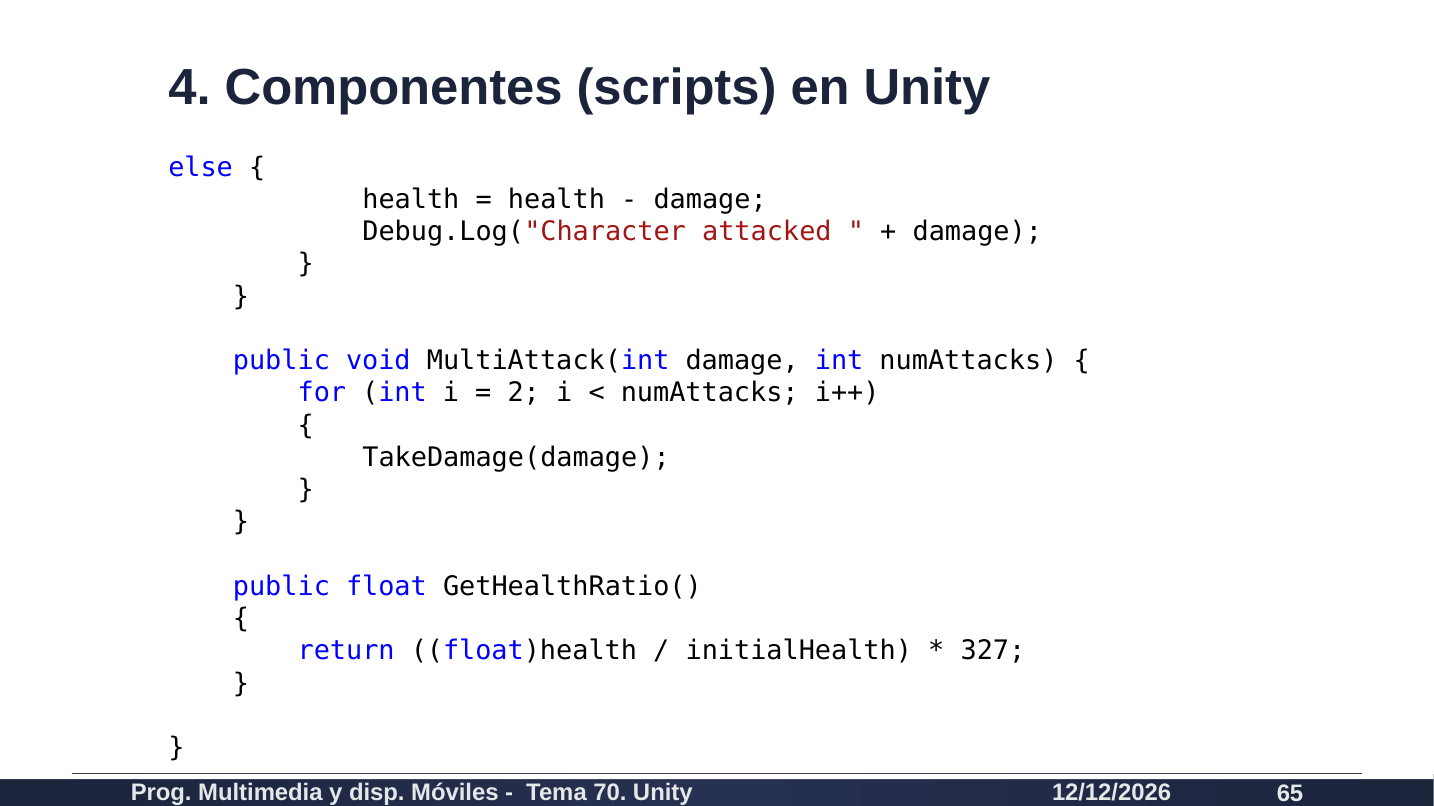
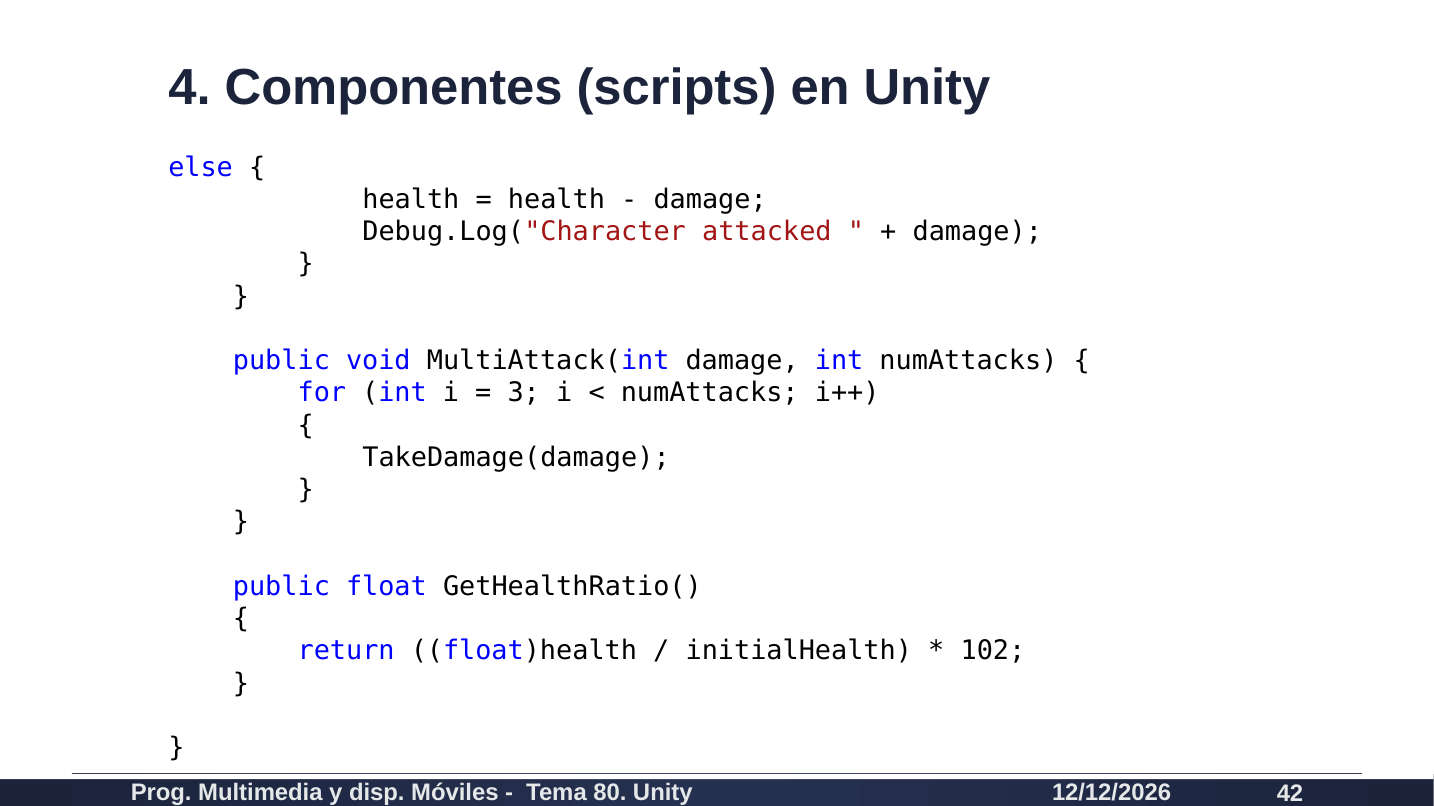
2: 2 -> 3
327: 327 -> 102
70: 70 -> 80
65: 65 -> 42
